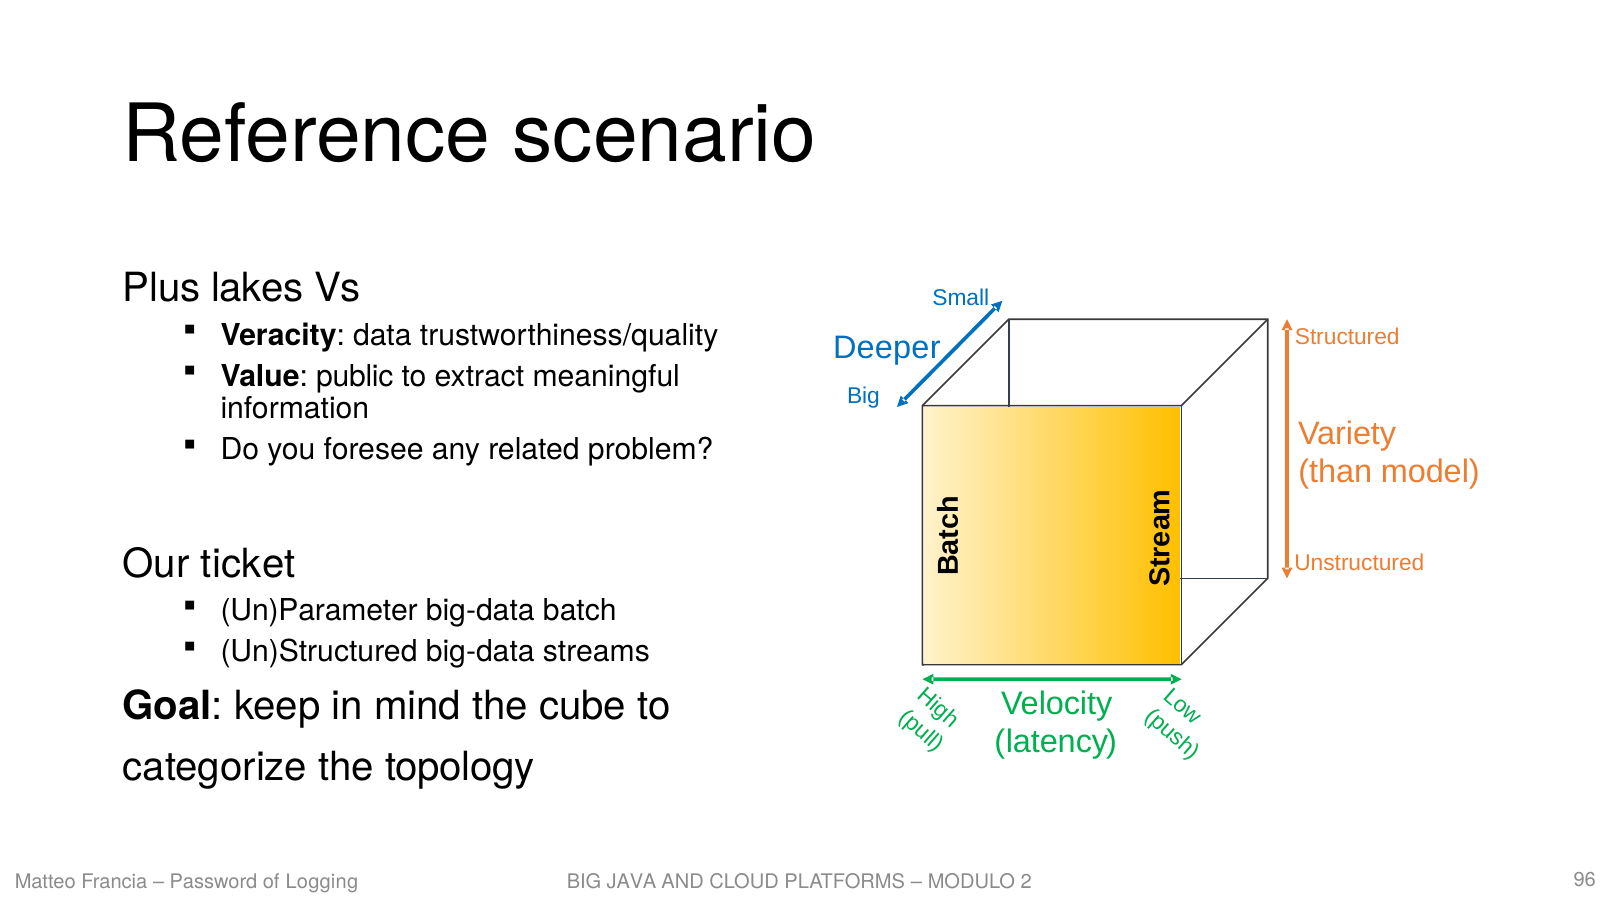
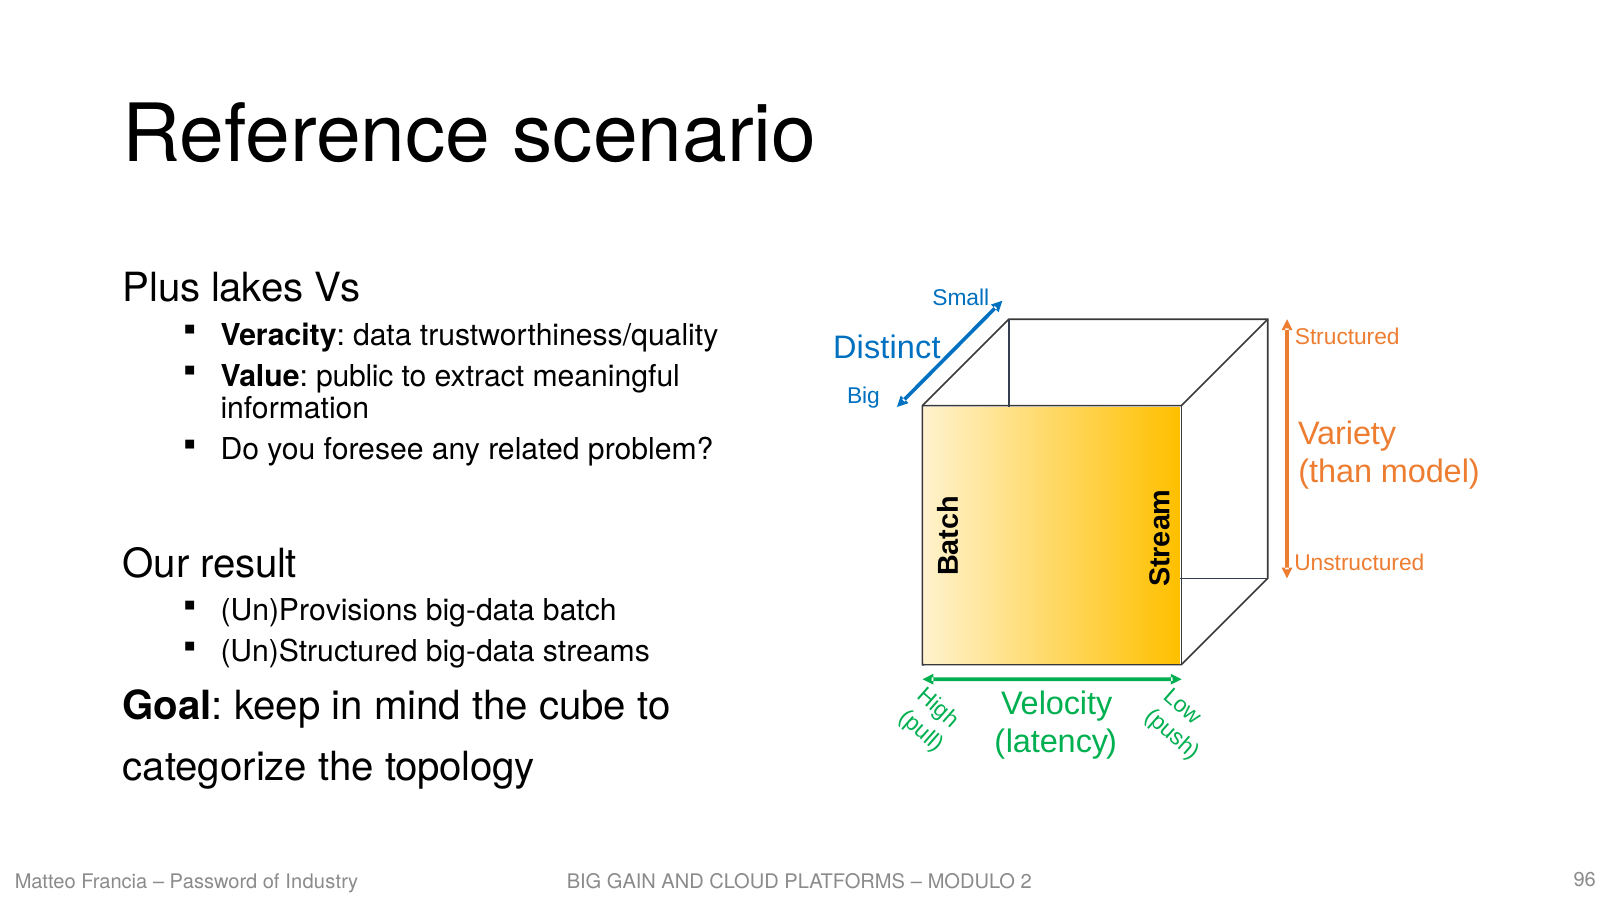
Deeper: Deeper -> Distinct
ticket: ticket -> result
Un)Parameter: Un)Parameter -> Un)Provisions
Logging: Logging -> Industry
JAVA: JAVA -> GAIN
